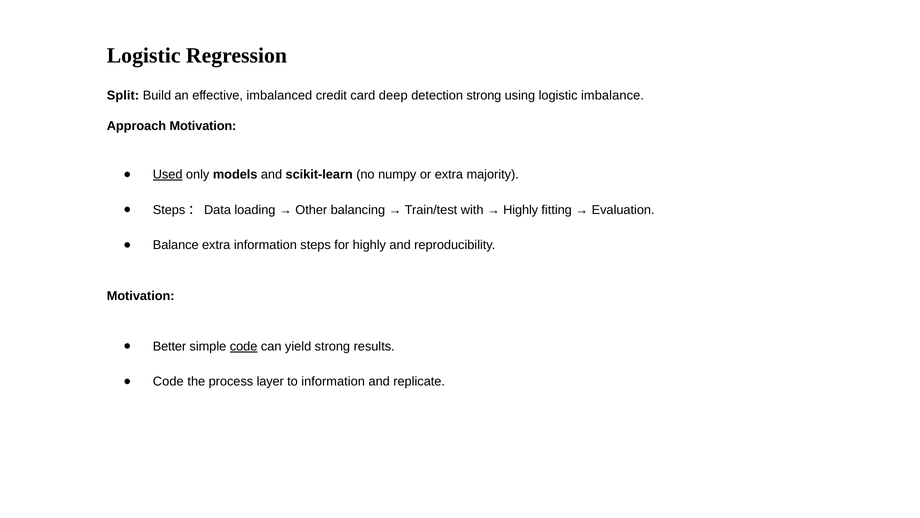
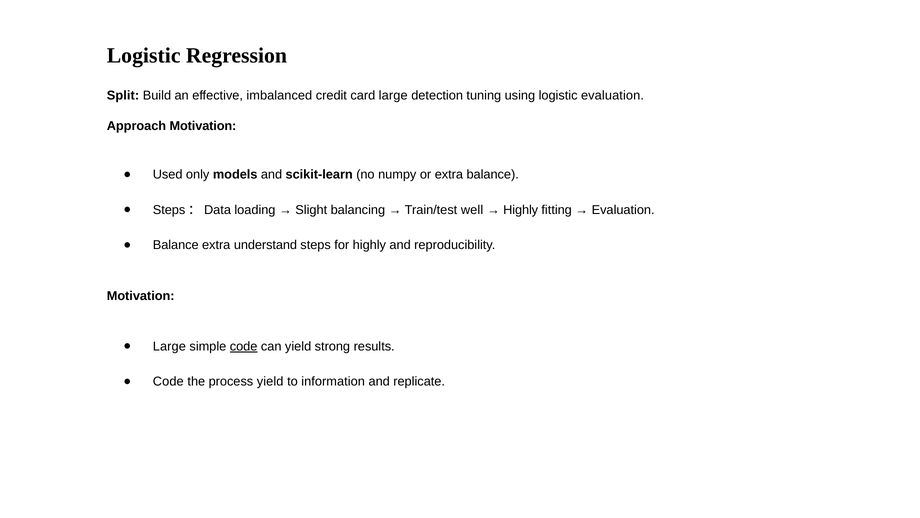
card deep: deep -> large
detection strong: strong -> tuning
logistic imbalance: imbalance -> evaluation
Used underline: present -> none
extra majority: majority -> balance
Other: Other -> Slight
with: with -> well
extra information: information -> understand
Better at (169, 346): Better -> Large
process layer: layer -> yield
